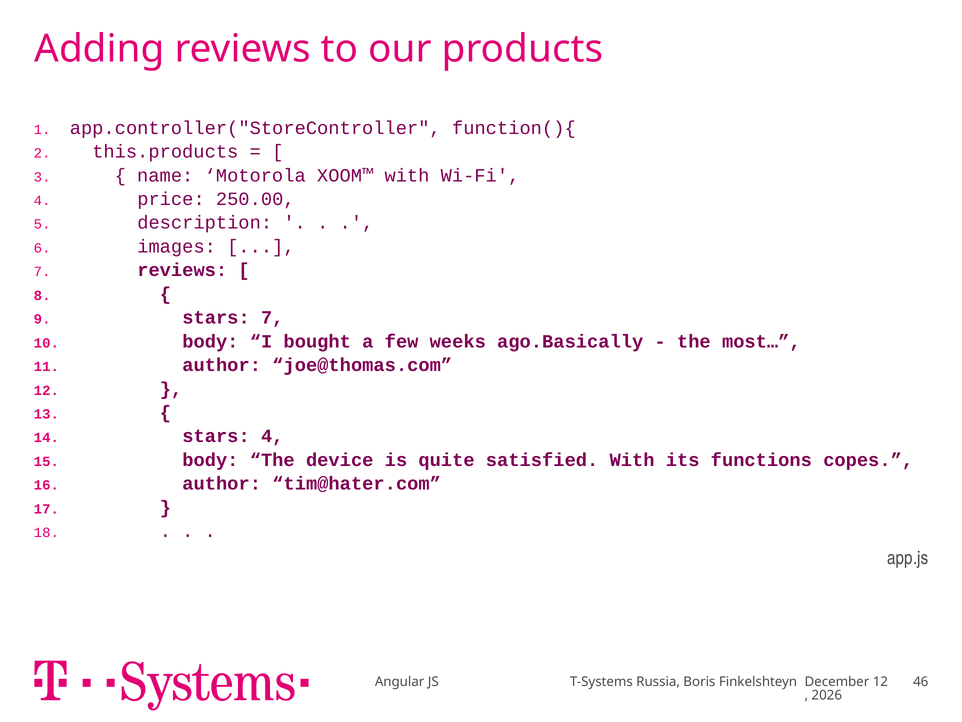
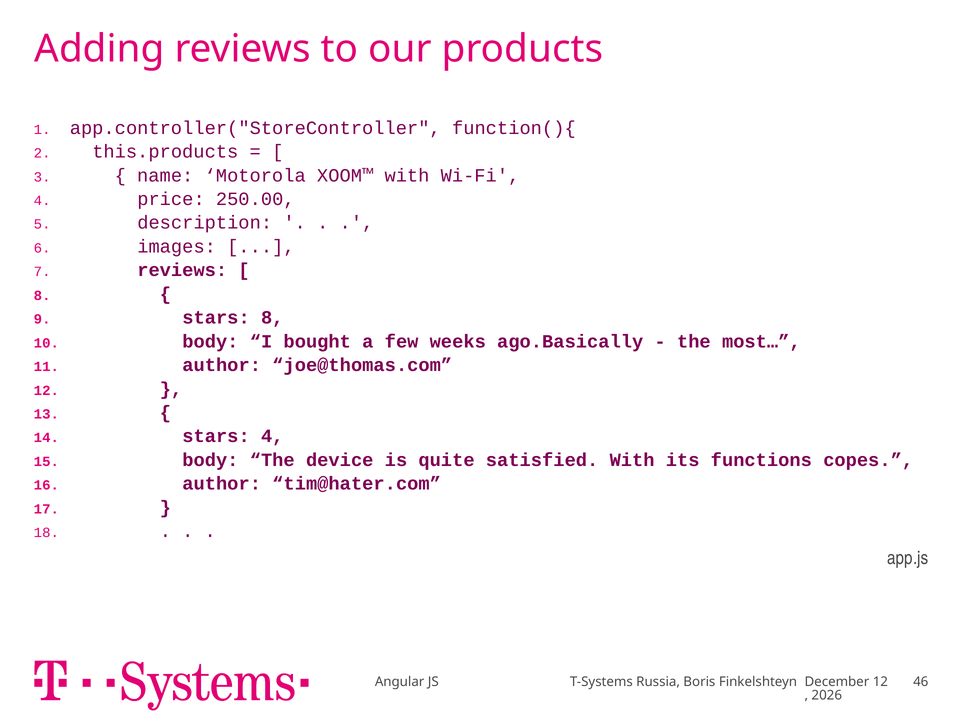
stars 7: 7 -> 8
